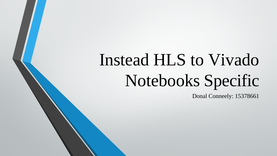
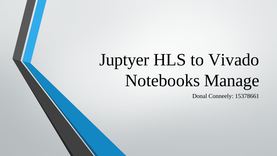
Instead: Instead -> Juptyer
Specific: Specific -> Manage
